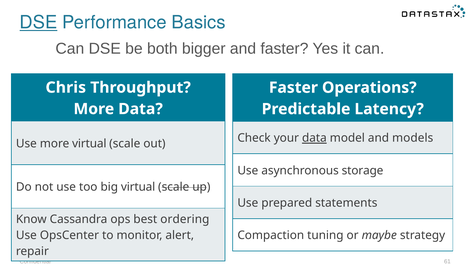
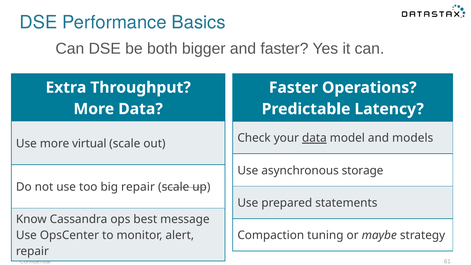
DSE at (38, 23) underline: present -> none
Chris: Chris -> Extra
big virtual: virtual -> repair
ordering: ordering -> message
